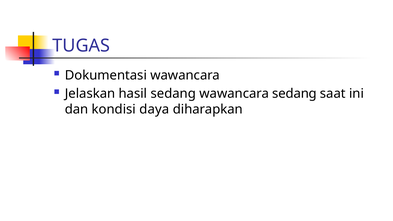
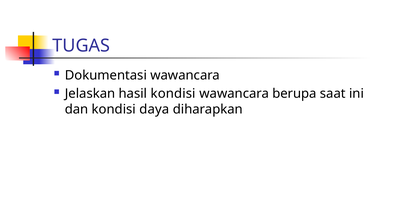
hasil sedang: sedang -> kondisi
wawancara sedang: sedang -> berupa
